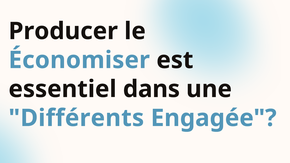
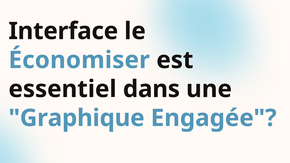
Producer: Producer -> Interface
Différents: Différents -> Graphique
